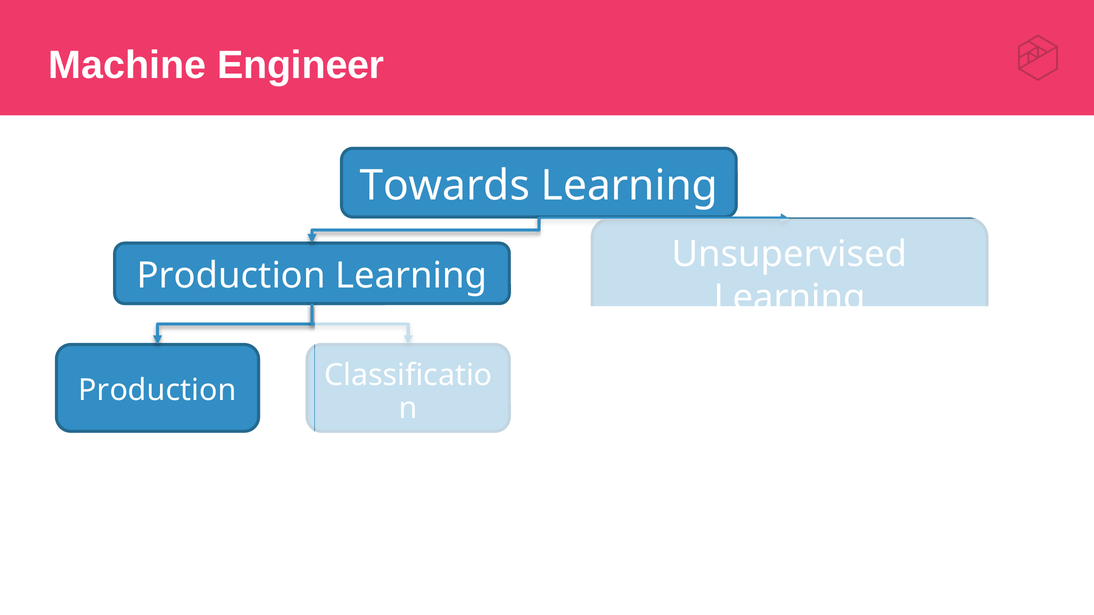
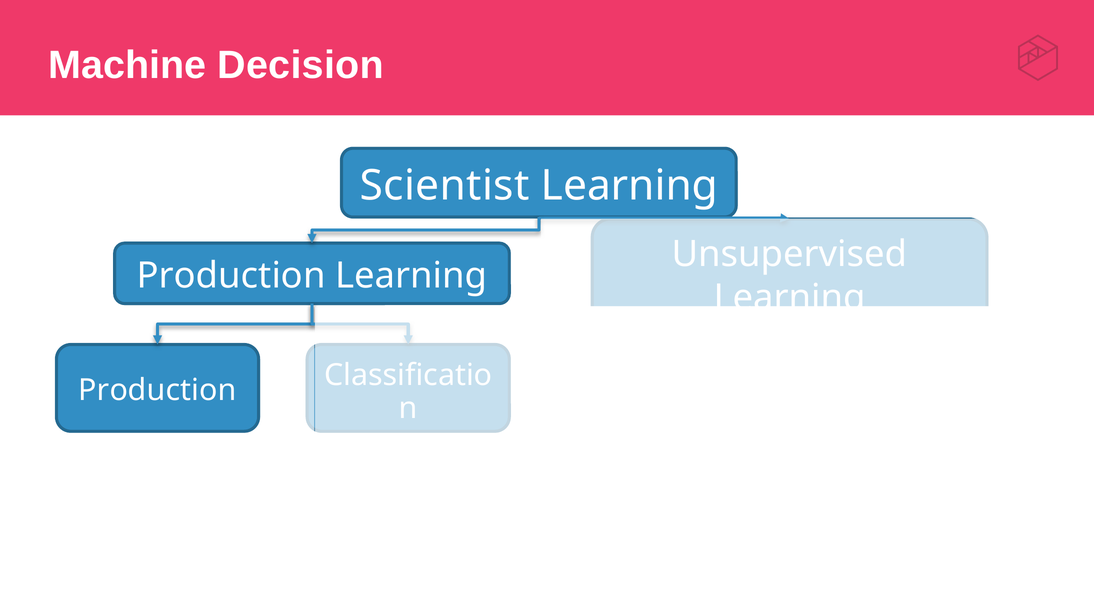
Engineer: Engineer -> Decision
Towards: Towards -> Scientist
